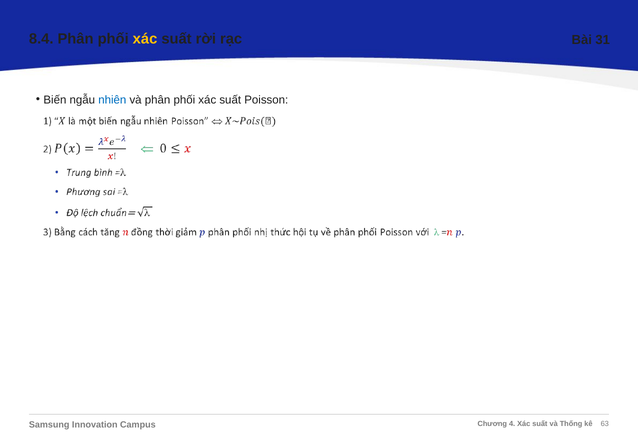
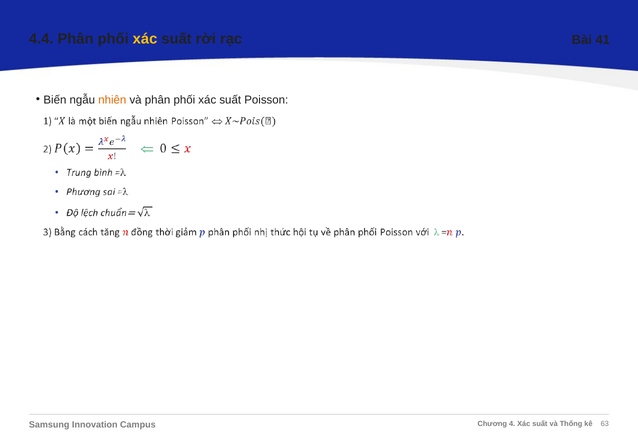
8.4: 8.4 -> 4.4
31: 31 -> 41
nhiên colour: blue -> orange
